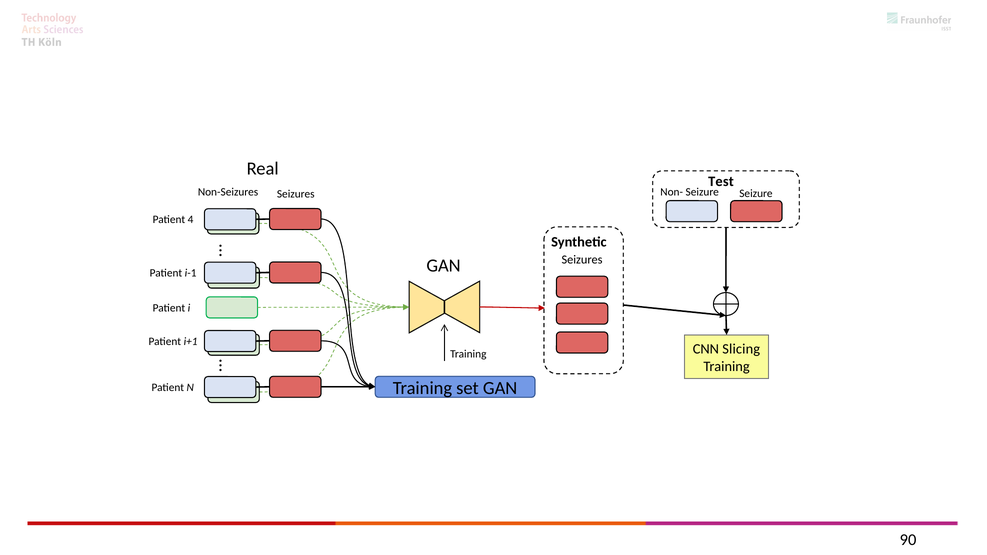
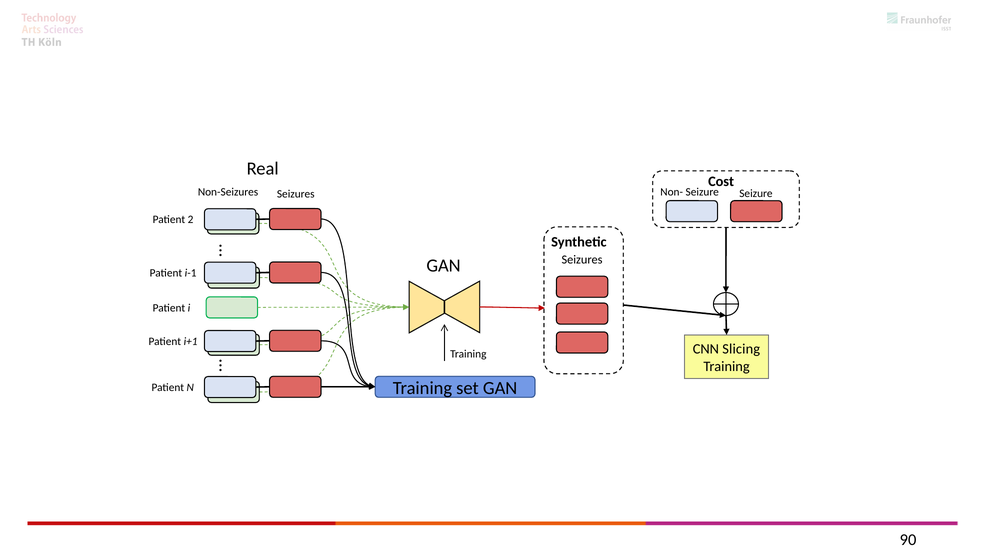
Test: Test -> Cost
4: 4 -> 2
